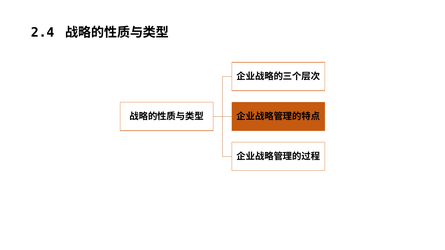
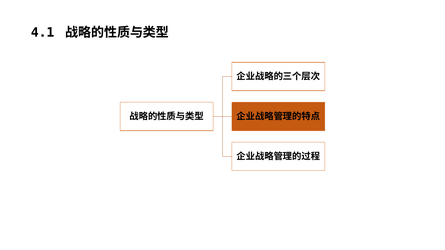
2.4: 2.4 -> 4.1
